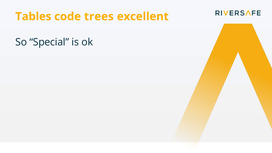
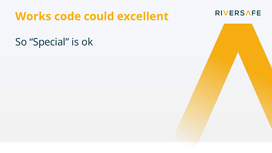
Tables: Tables -> Works
trees: trees -> could
